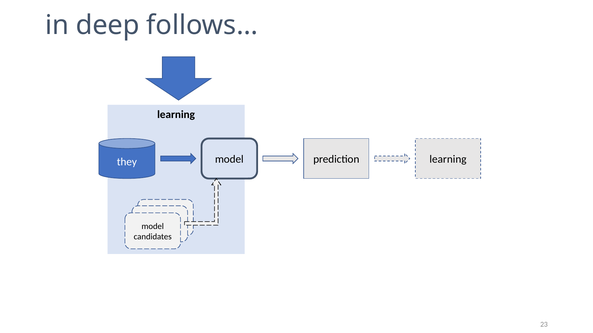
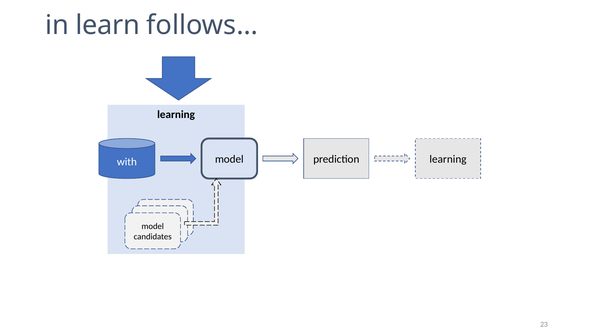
deep: deep -> learn
they: they -> with
